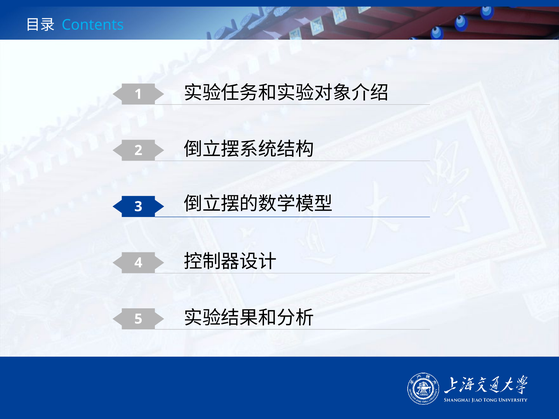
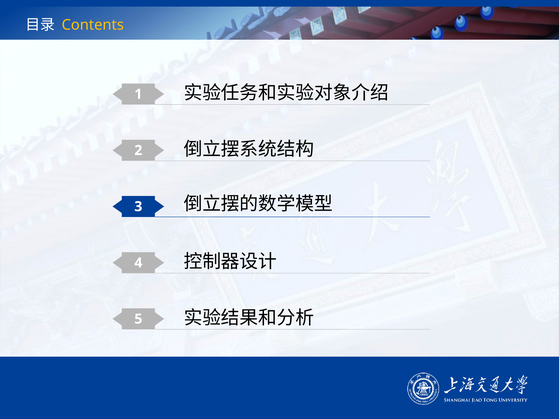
Contents colour: light blue -> yellow
